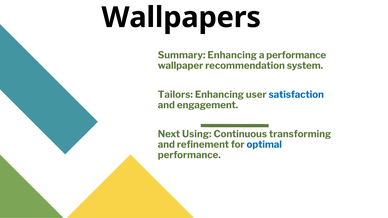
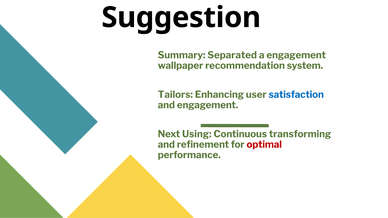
Wallpapers: Wallpapers -> Suggestion
Summary Enhancing: Enhancing -> Separated
a performance: performance -> engagement
optimal colour: blue -> red
